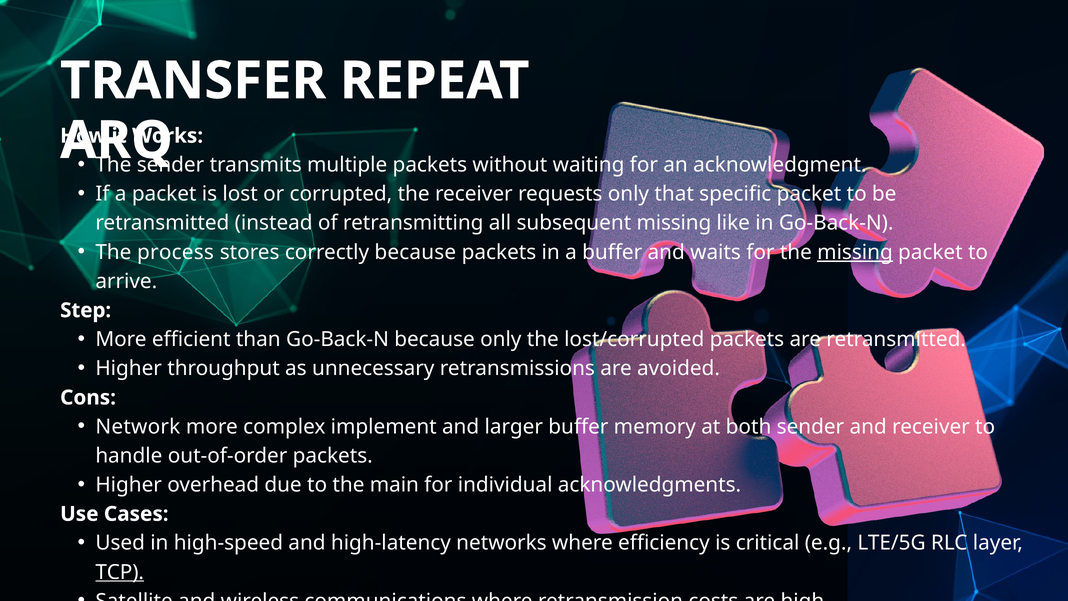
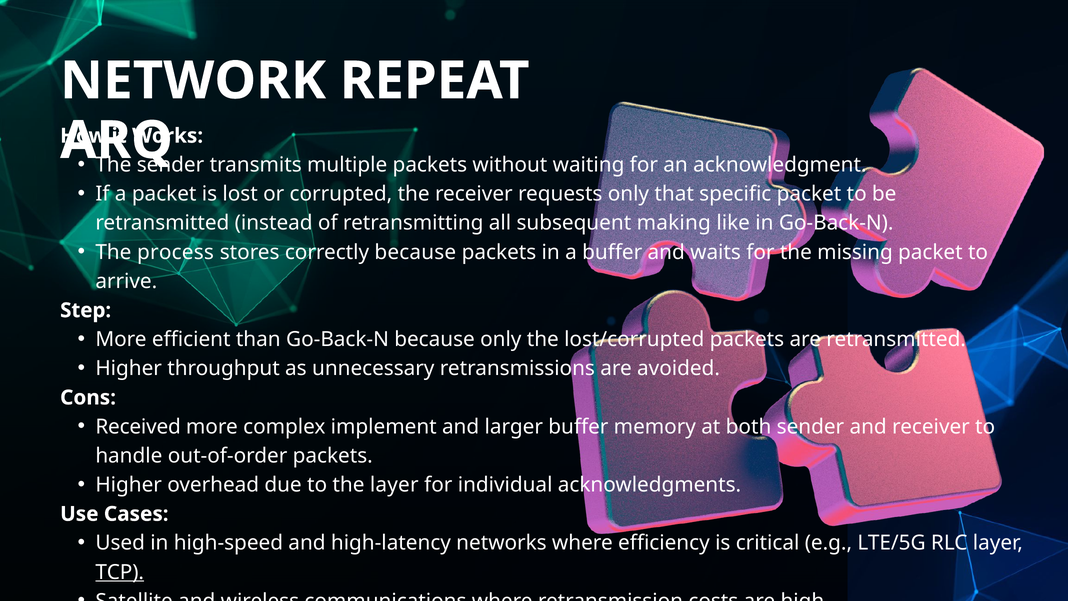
TRANSFER: TRANSFER -> NETWORK
subsequent missing: missing -> making
missing at (855, 252) underline: present -> none
Network: Network -> Received
the main: main -> layer
